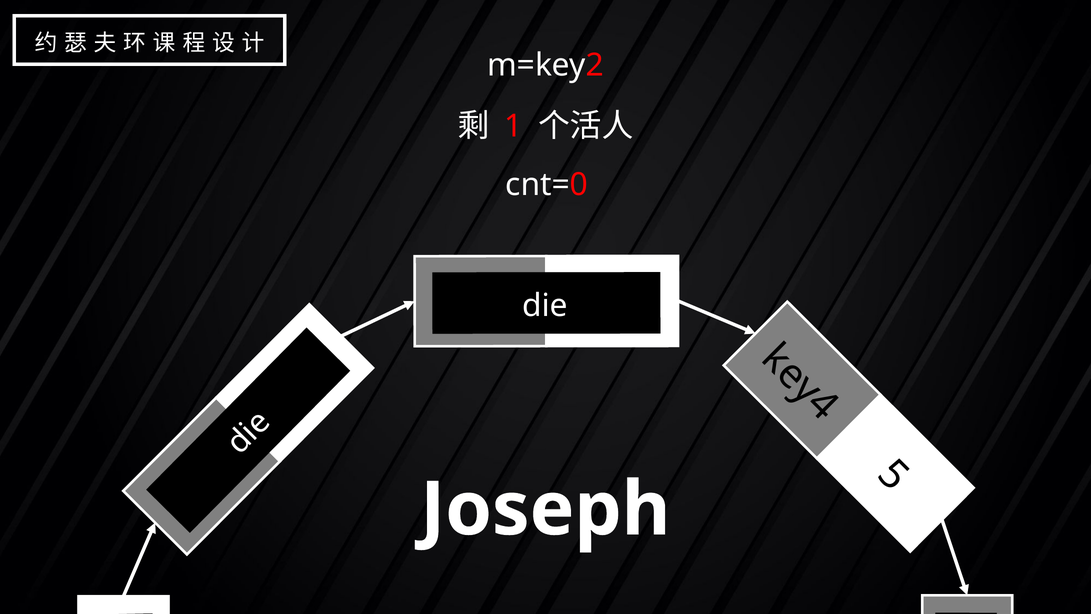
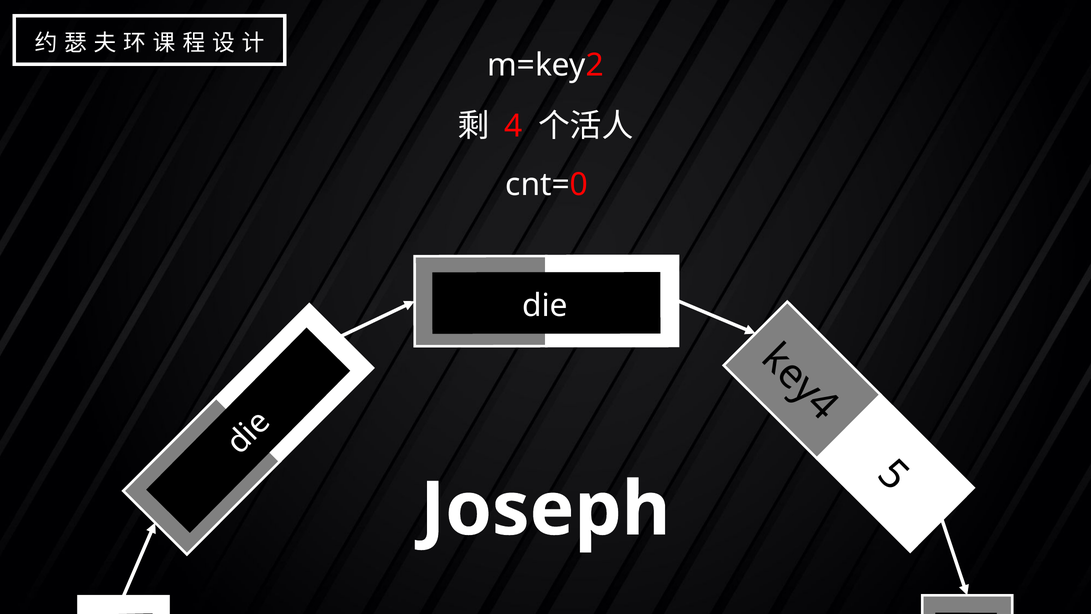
1 at (513, 126): 1 -> 4
